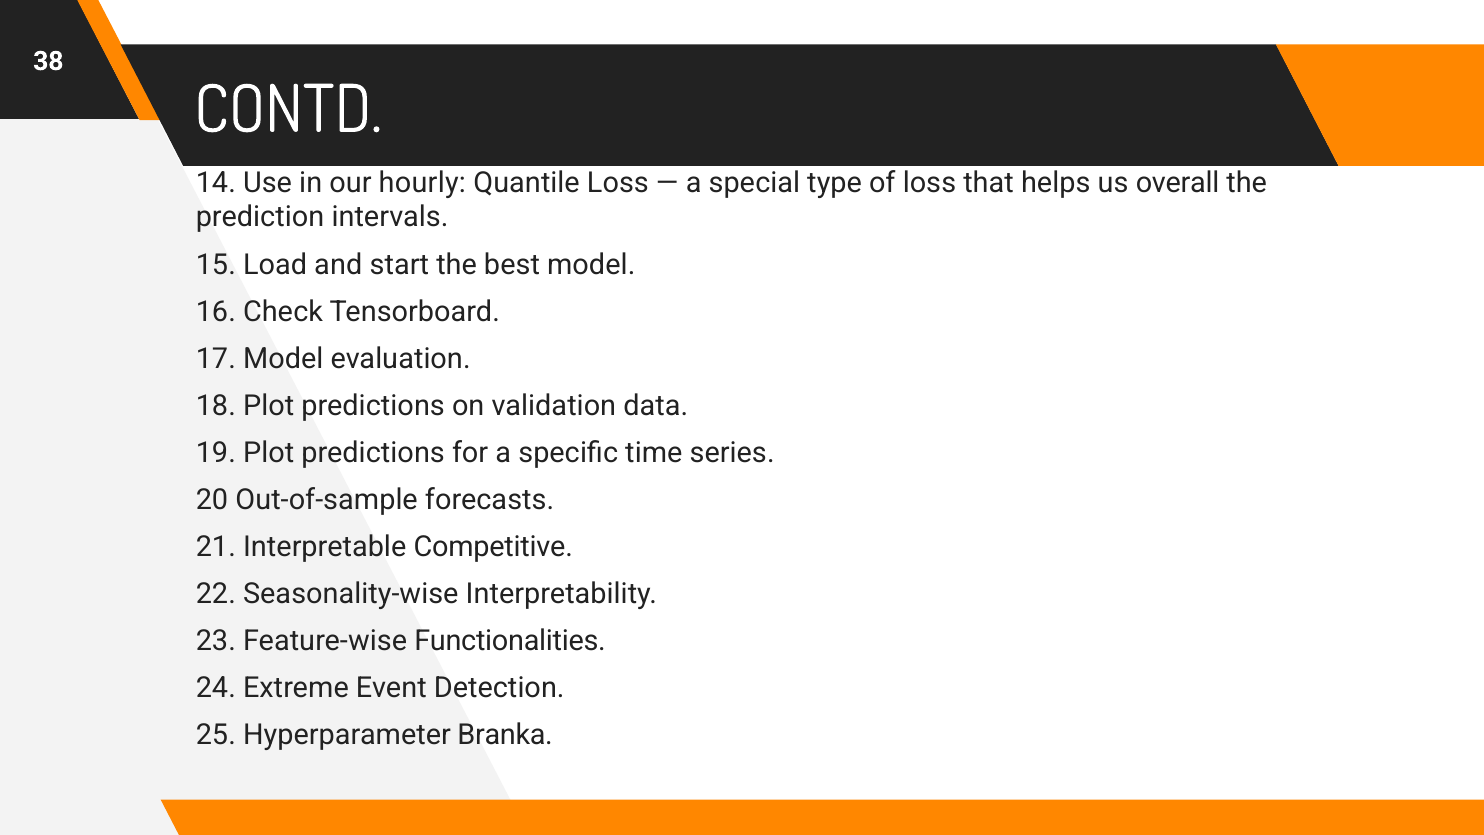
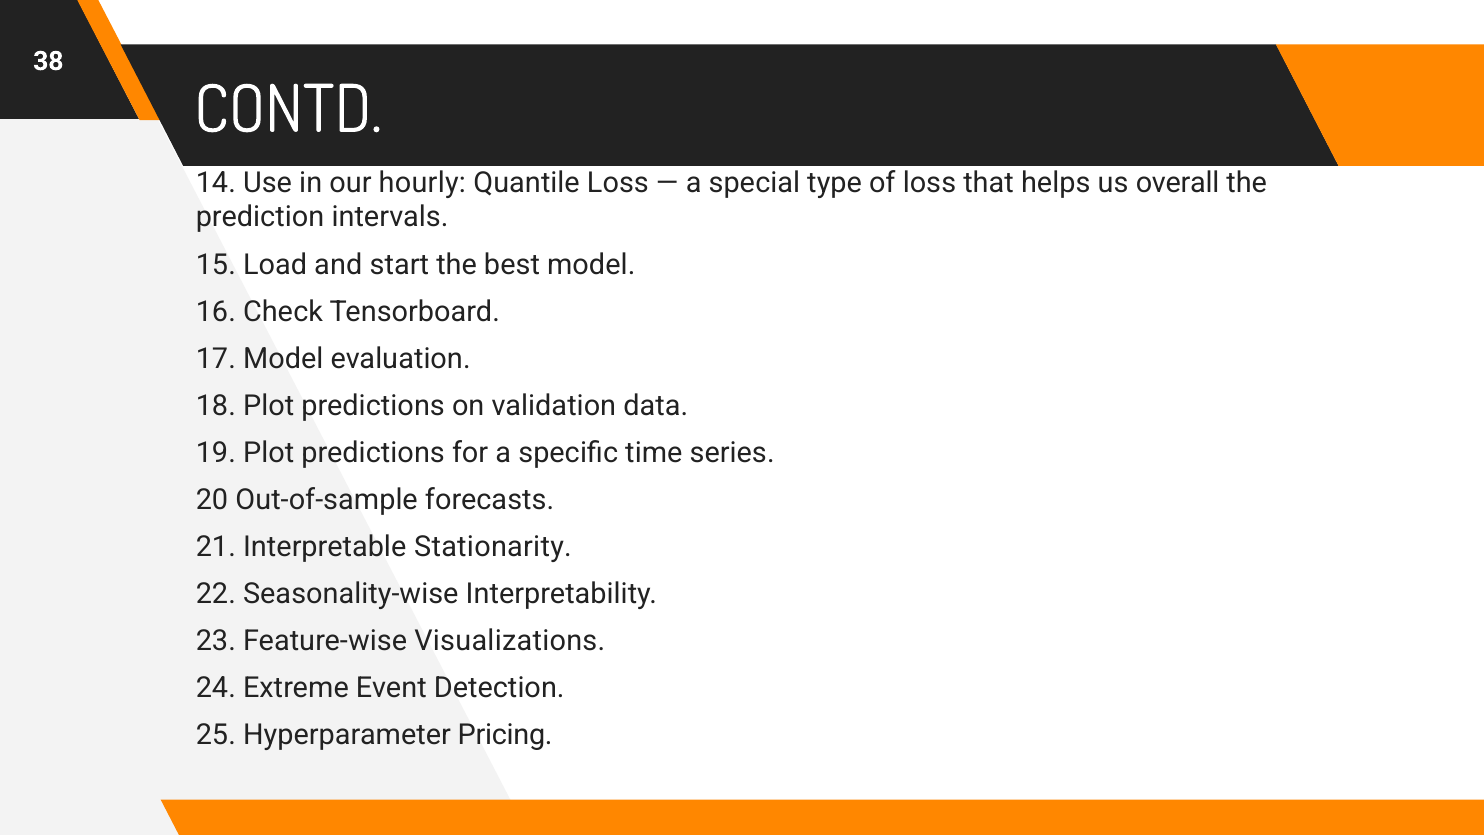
Competitive: Competitive -> Stationarity
Functionalities: Functionalities -> Visualizations
Branka: Branka -> Pricing
